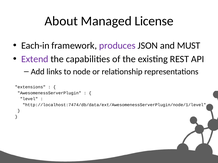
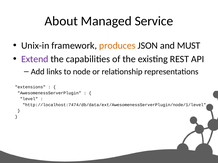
License: License -> Service
Each-in: Each-in -> Unix-in
produces colour: purple -> orange
